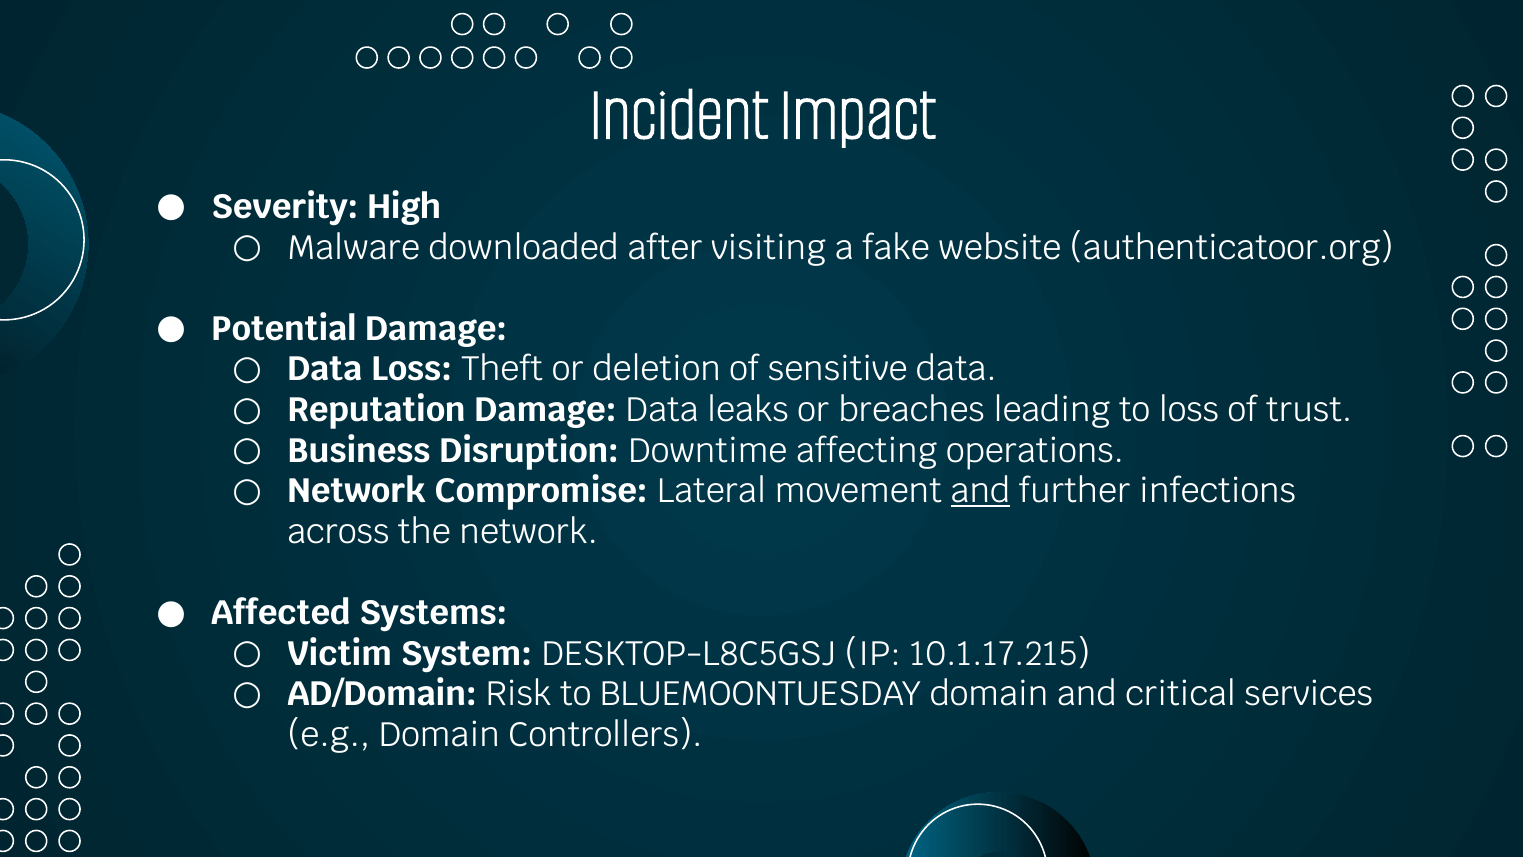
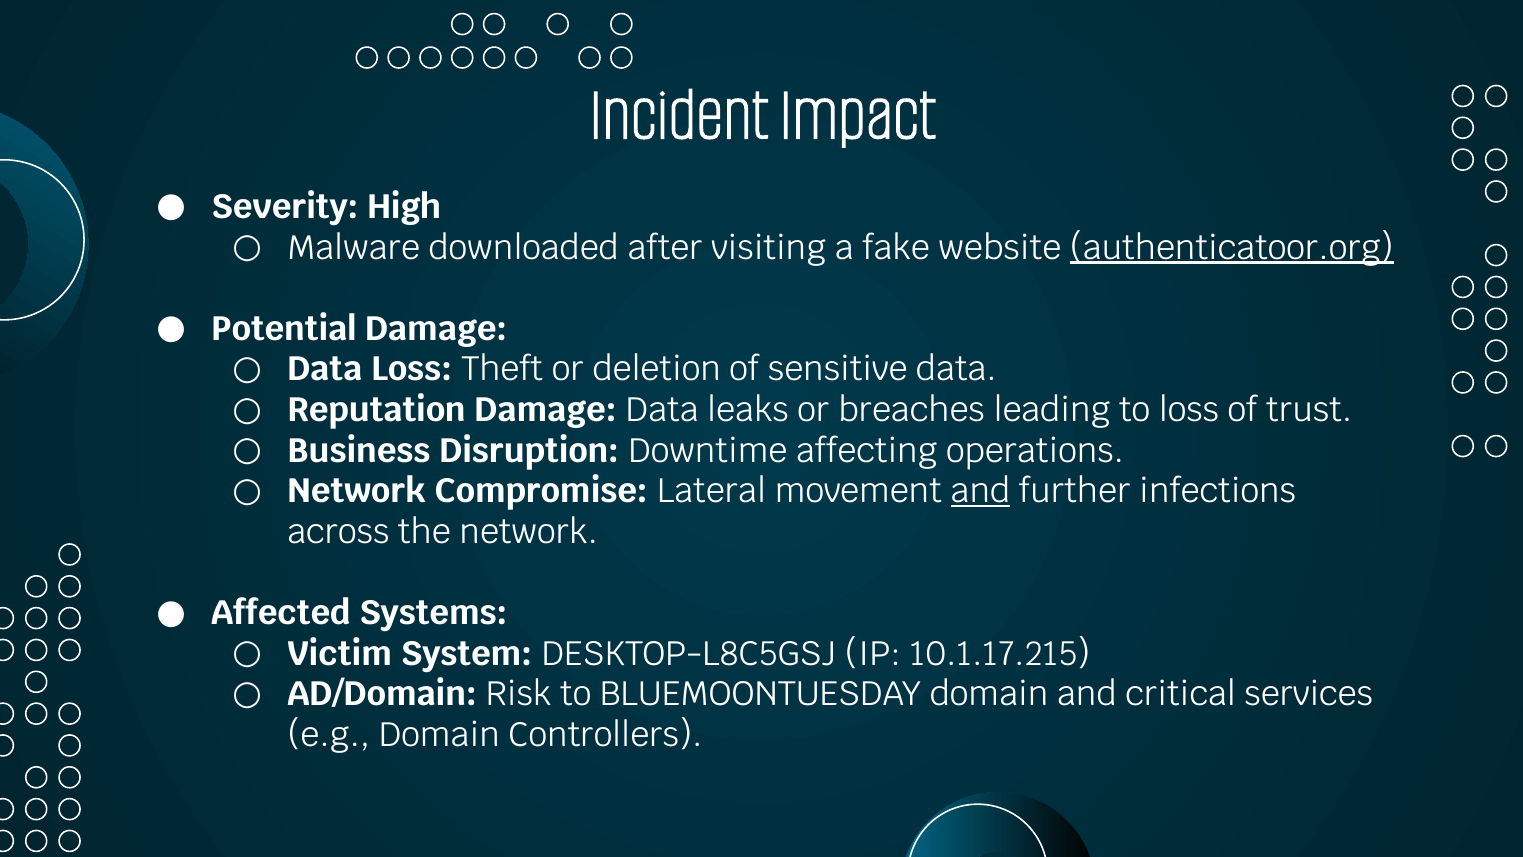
authenticatoor.org underline: none -> present
